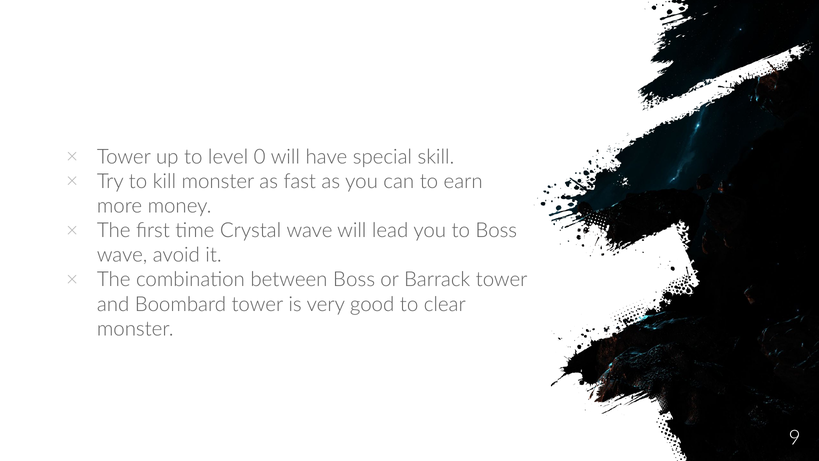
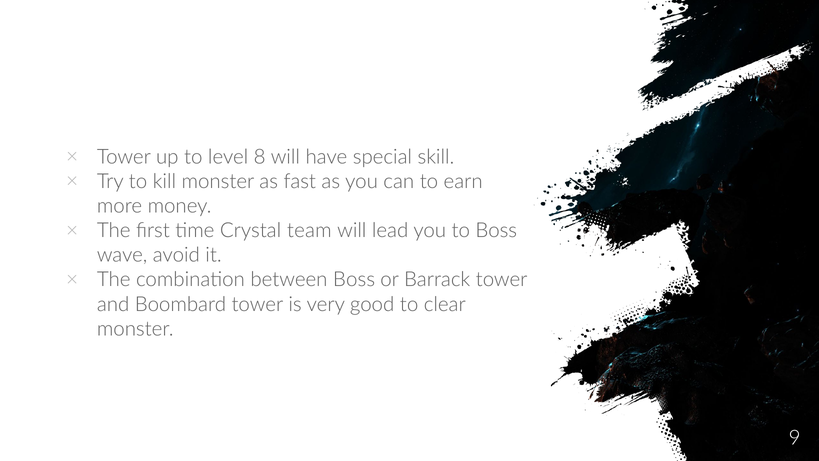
0: 0 -> 8
Crystal wave: wave -> team
